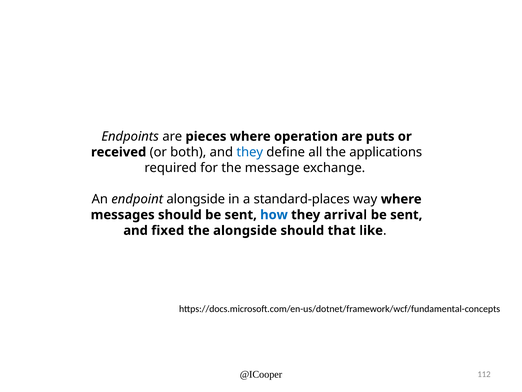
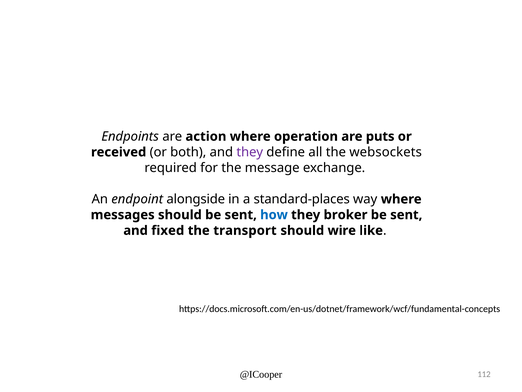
pieces: pieces -> action
they at (250, 152) colour: blue -> purple
applications: applications -> websockets
arrival: arrival -> broker
the alongside: alongside -> transport
that: that -> wire
